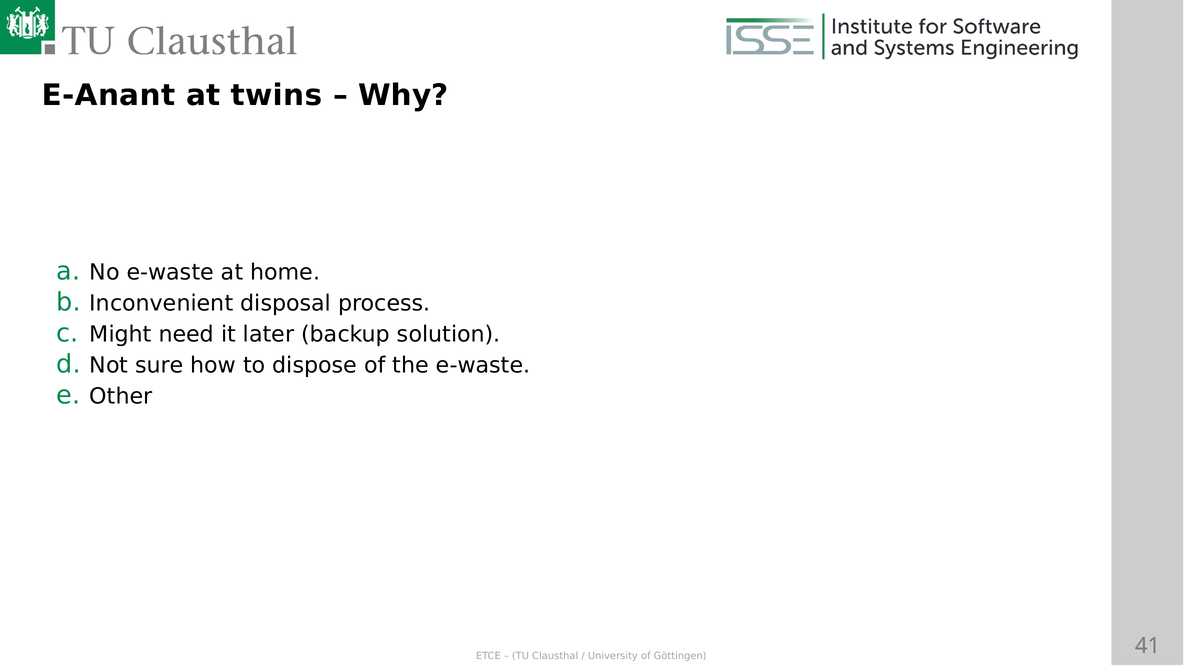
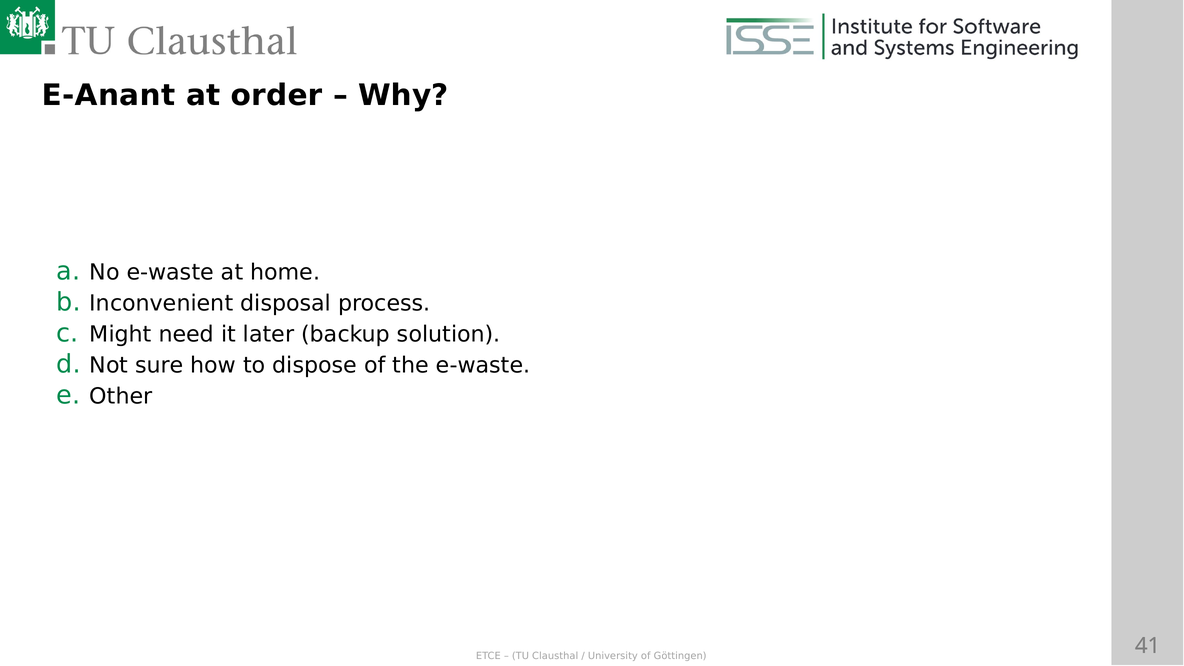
twins: twins -> order
